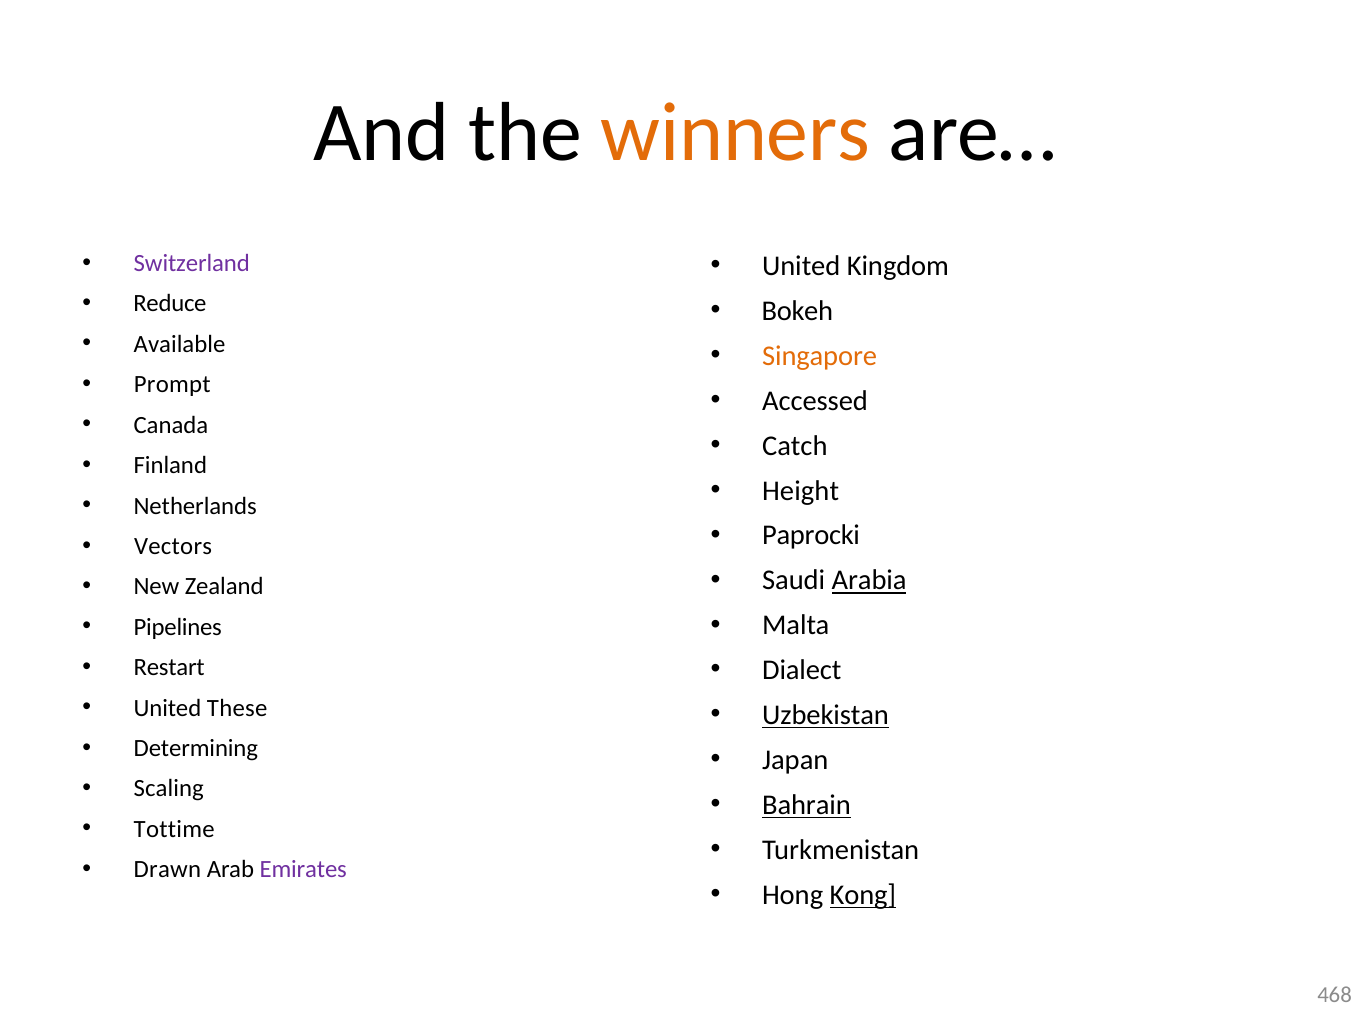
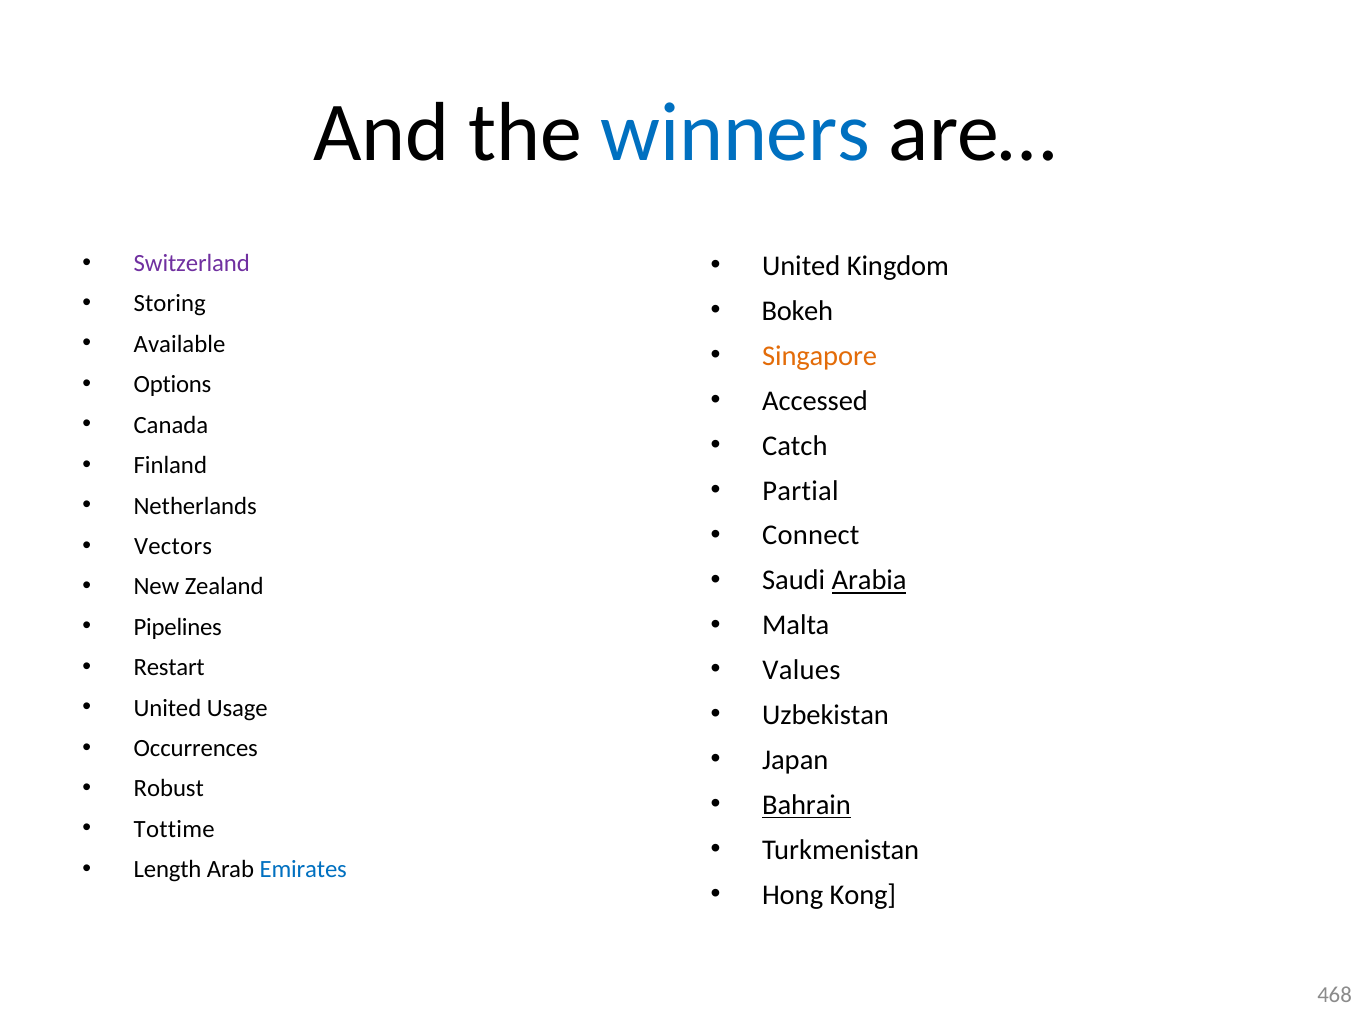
winners colour: orange -> blue
Reduce: Reduce -> Storing
Prompt: Prompt -> Options
Height: Height -> Partial
Paprocki: Paprocki -> Connect
Dialect: Dialect -> Values
These: These -> Usage
Uzbekistan underline: present -> none
Determining: Determining -> Occurrences
Scaling: Scaling -> Robust
Drawn: Drawn -> Length
Emirates colour: purple -> blue
Kong underline: present -> none
